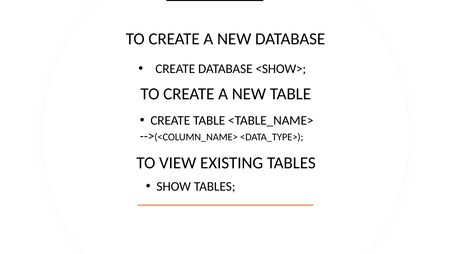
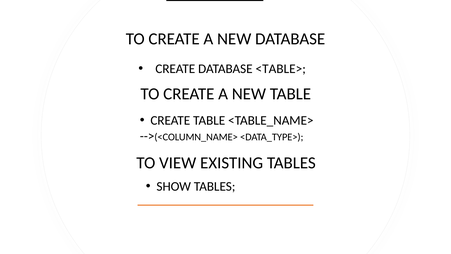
<SHOW>: <SHOW> -> <TABLE>
